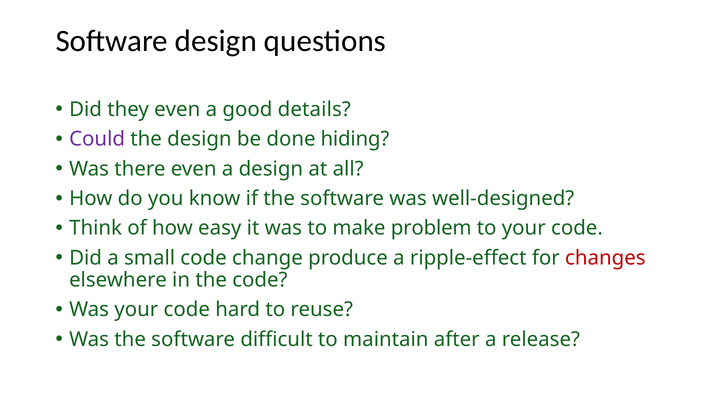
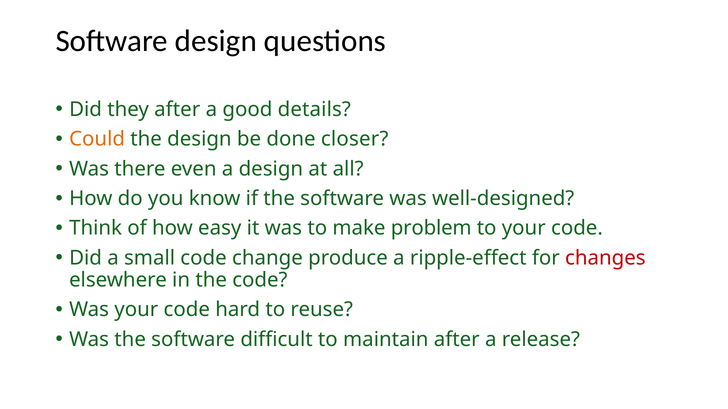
they even: even -> after
Could colour: purple -> orange
hiding: hiding -> closer
